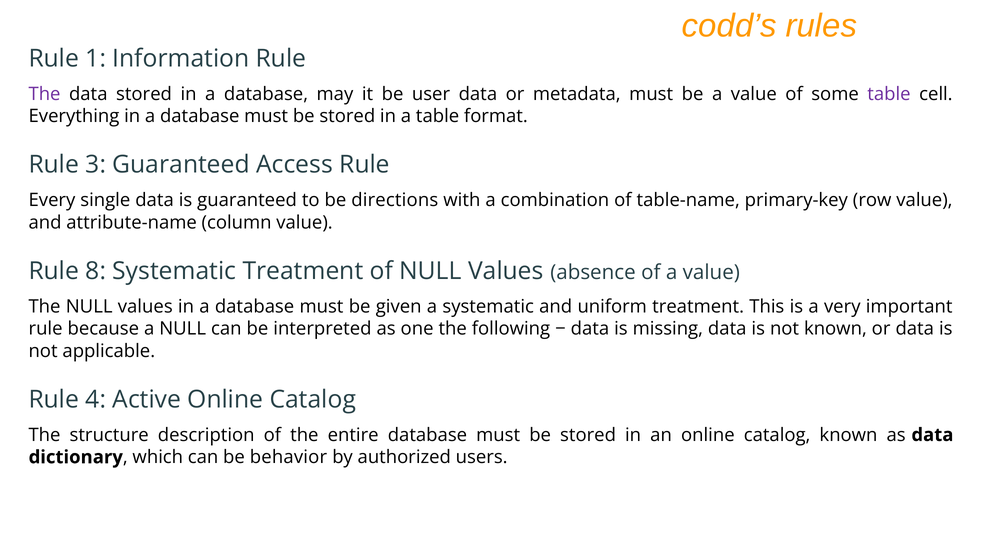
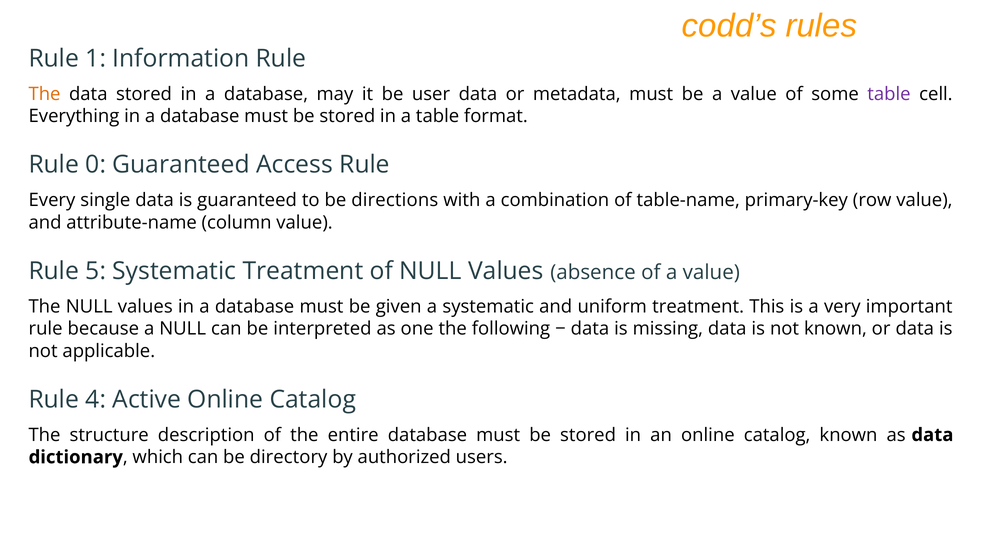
The at (45, 94) colour: purple -> orange
3: 3 -> 0
8: 8 -> 5
behavior: behavior -> directory
